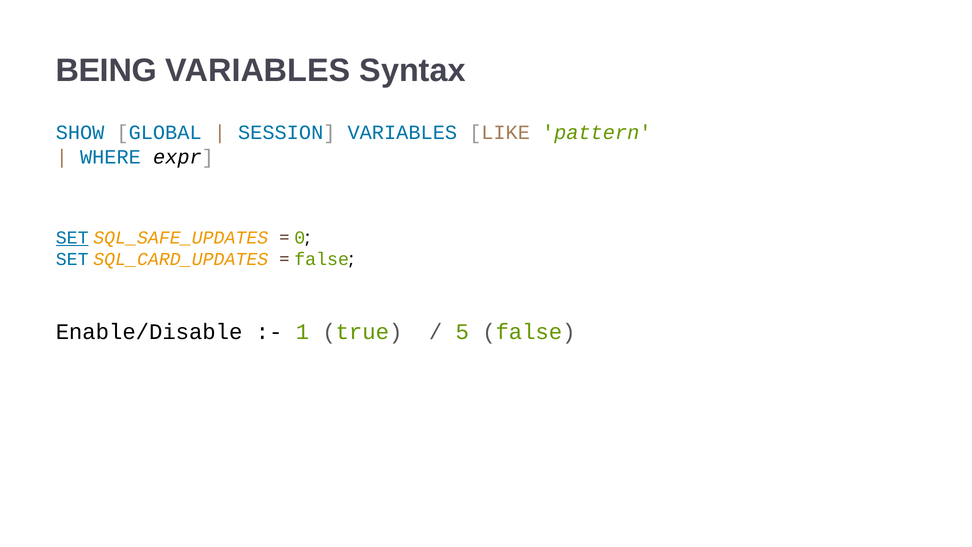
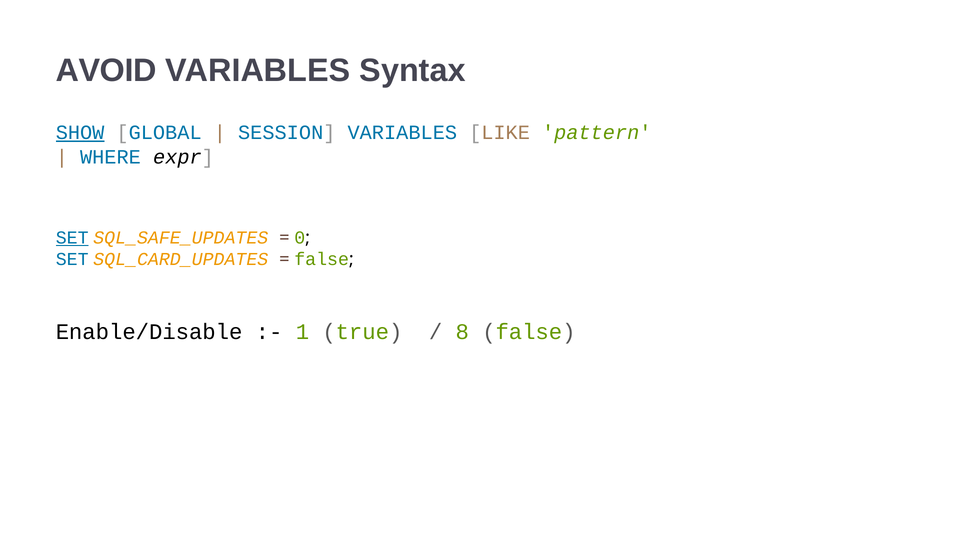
BEING: BEING -> AVOID
SHOW underline: none -> present
5: 5 -> 8
